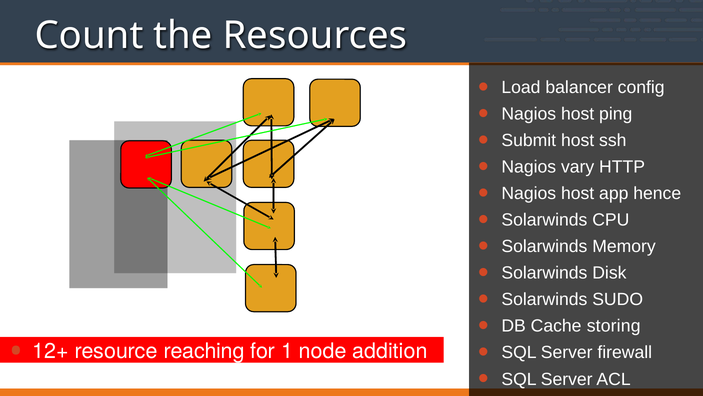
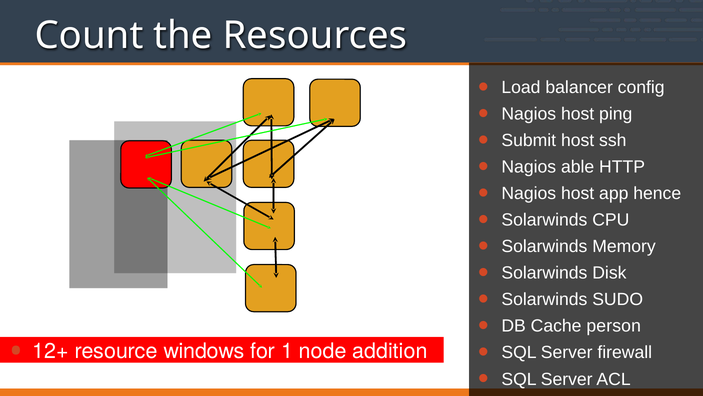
vary: vary -> able
storing: storing -> person
reaching: reaching -> windows
